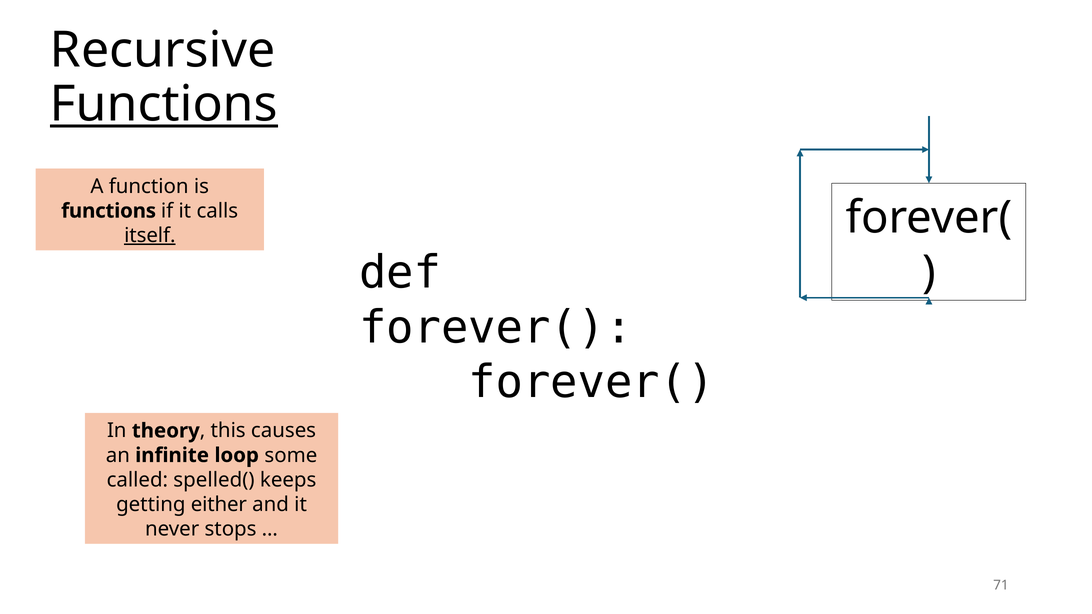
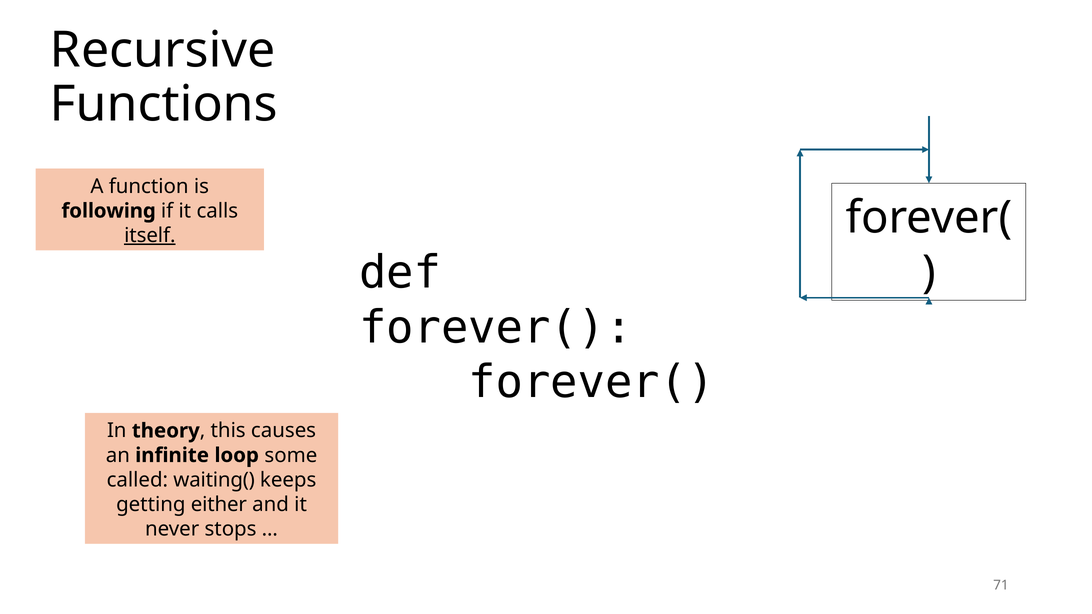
Functions at (164, 104) underline: present -> none
functions at (109, 211): functions -> following
spelled(: spelled( -> waiting(
